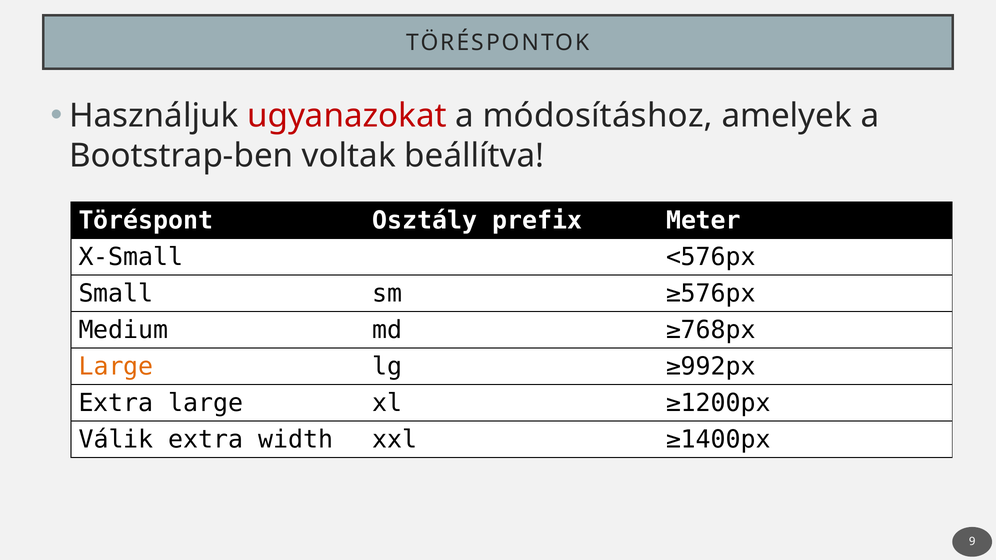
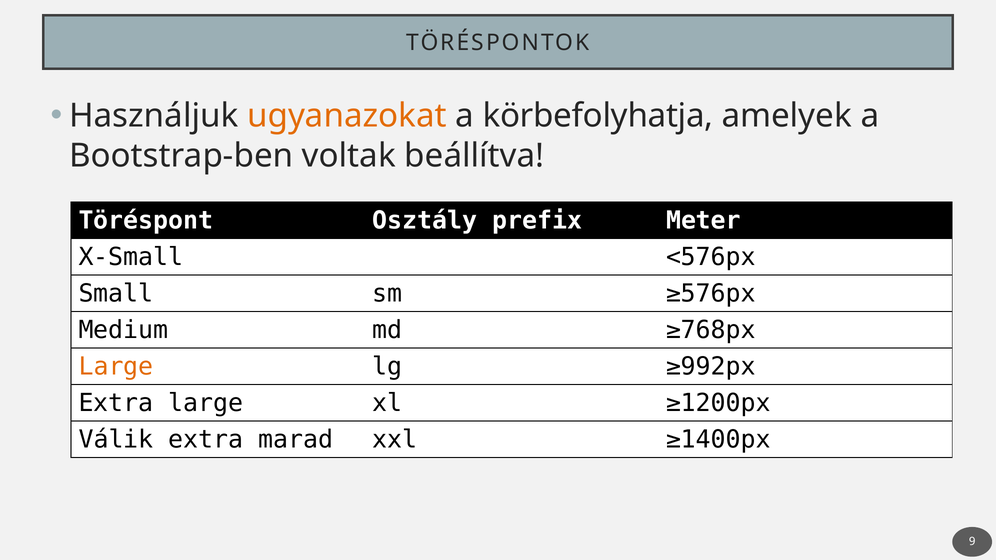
ugyanazokat colour: red -> orange
módosításhoz: módosításhoz -> körbefolyhatja
width: width -> marad
